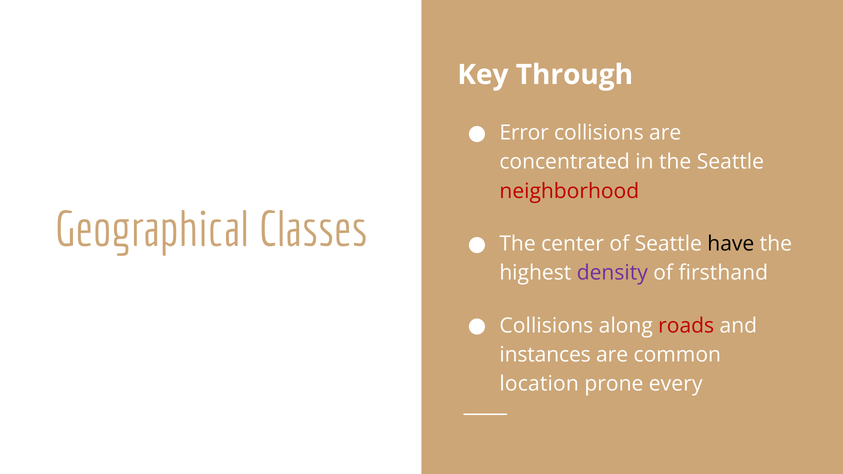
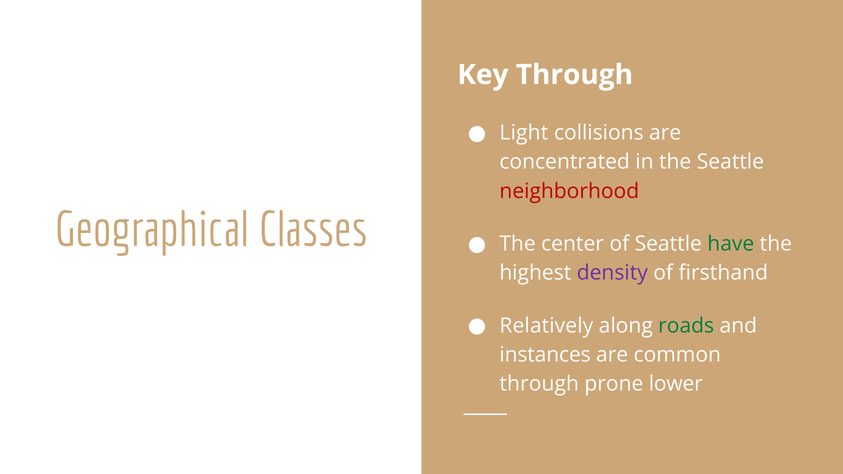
Error: Error -> Light
have colour: black -> green
Collisions at (546, 326): Collisions -> Relatively
roads colour: red -> green
location at (539, 384): location -> through
every: every -> lower
